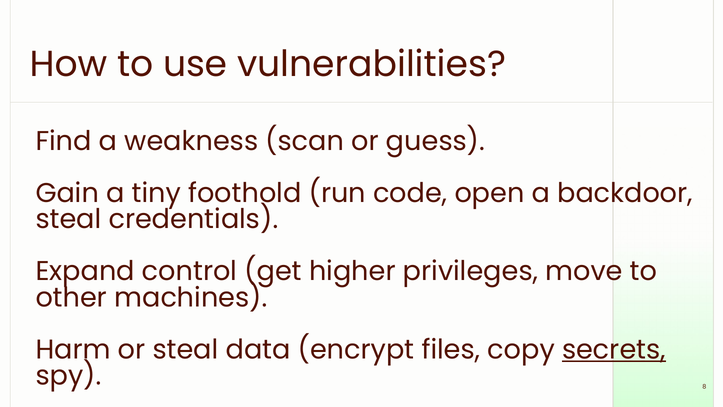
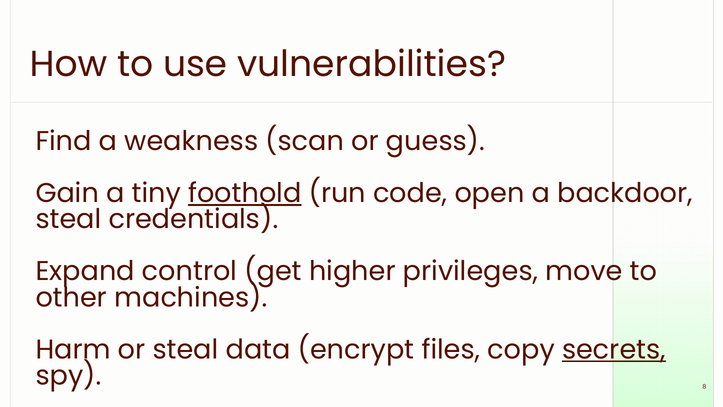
foothold underline: none -> present
